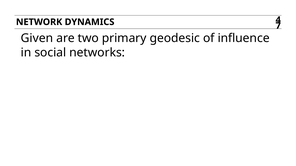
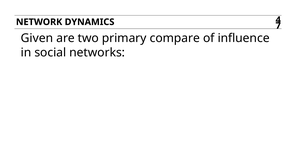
geodesic: geodesic -> compare
